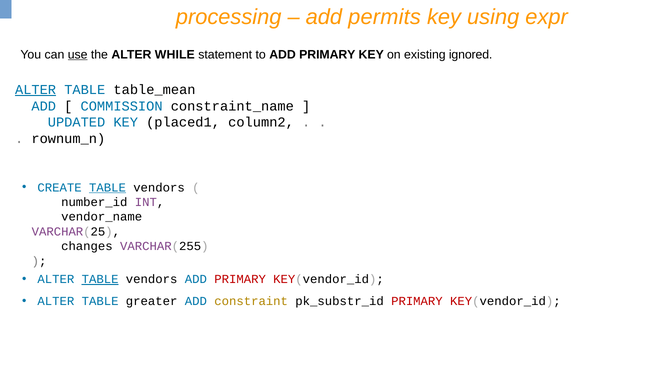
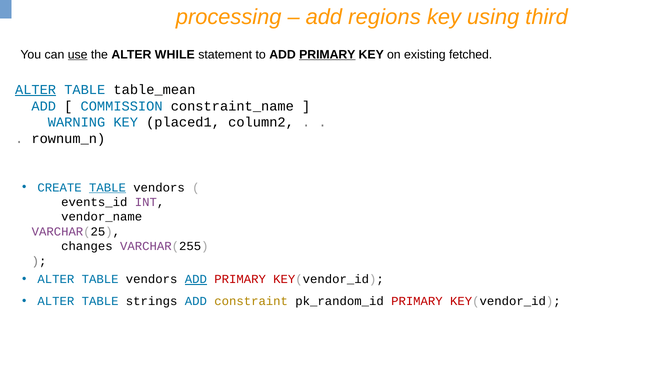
permits: permits -> regions
expr: expr -> third
PRIMARY at (327, 55) underline: none -> present
ignored: ignored -> fetched
UPDATED: UPDATED -> WARNING
number_id: number_id -> events_id
TABLE at (100, 280) underline: present -> none
ADD at (196, 280) underline: none -> present
greater: greater -> strings
pk_substr_id: pk_substr_id -> pk_random_id
